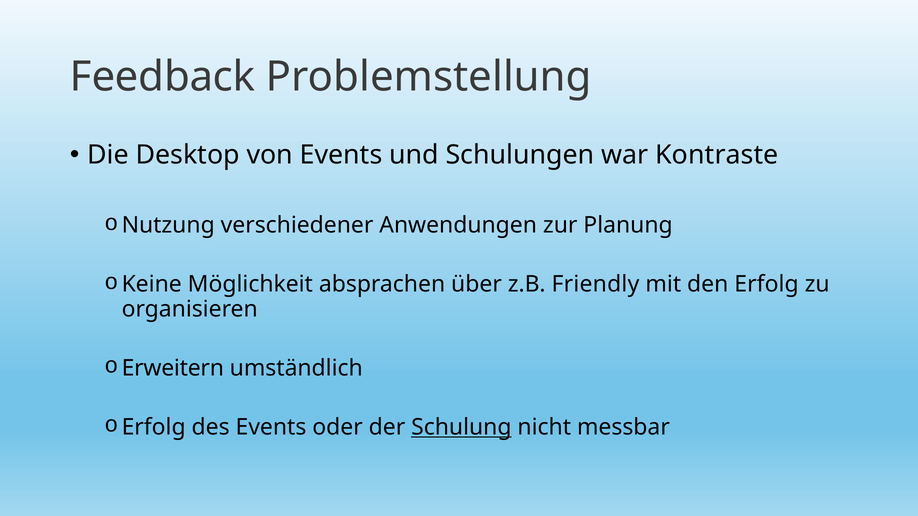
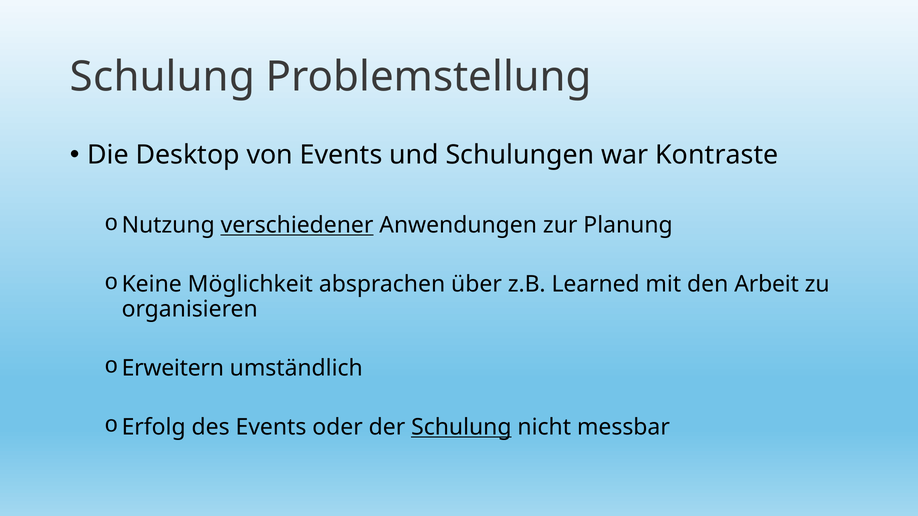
Feedback at (163, 77): Feedback -> Schulung
verschiedener underline: none -> present
Friendly: Friendly -> Learned
den Erfolg: Erfolg -> Arbeit
